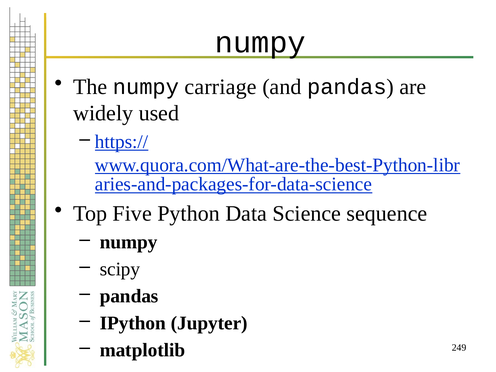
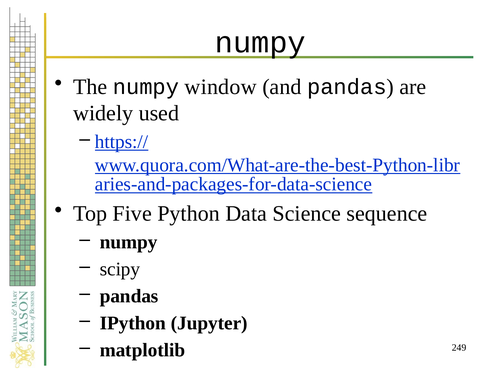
carriage: carriage -> window
